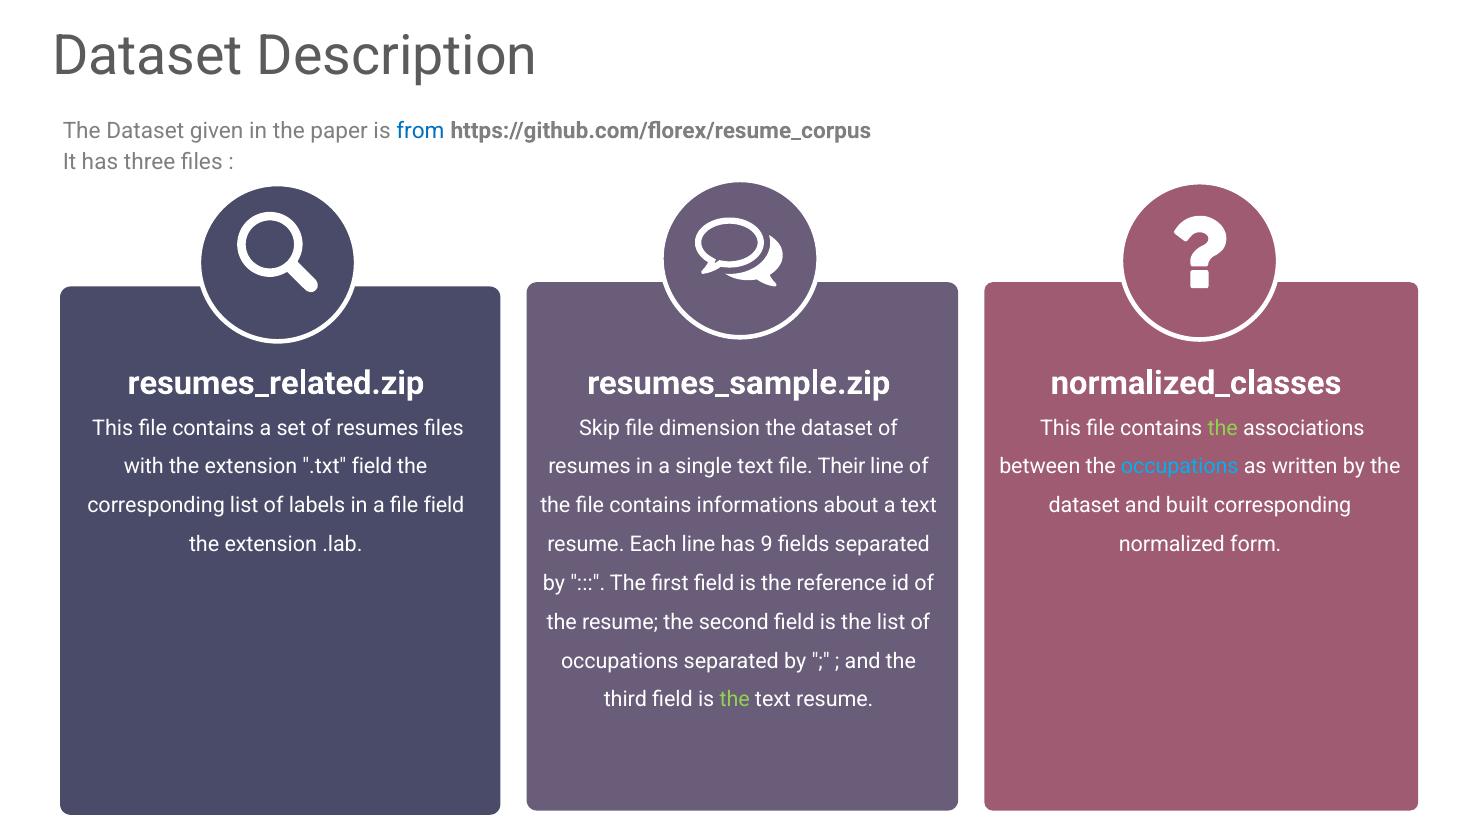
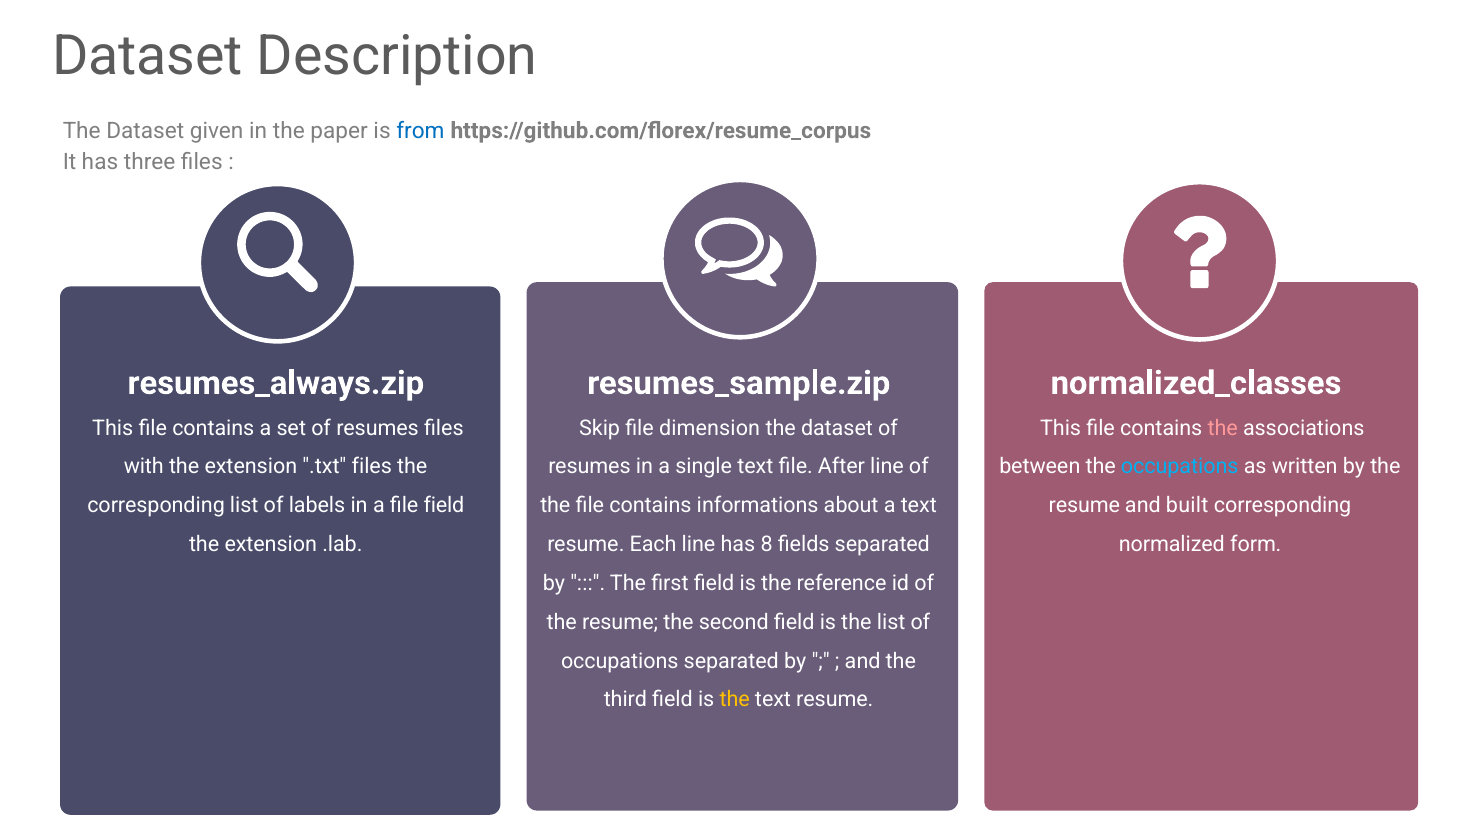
resumes_related.zip: resumes_related.zip -> resumes_always.zip
the at (1223, 428) colour: light green -> pink
.txt field: field -> files
Their: Their -> After
dataset at (1084, 505): dataset -> resume
9: 9 -> 8
the at (735, 699) colour: light green -> yellow
